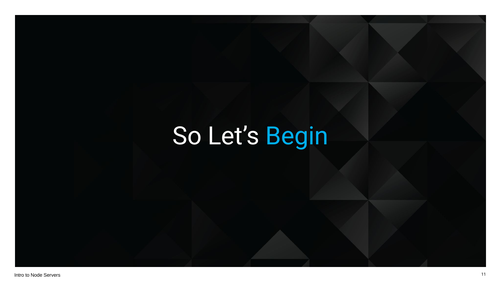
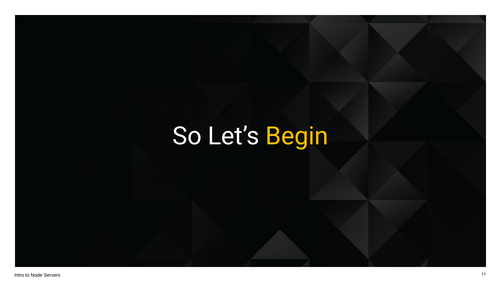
Begin colour: light blue -> yellow
